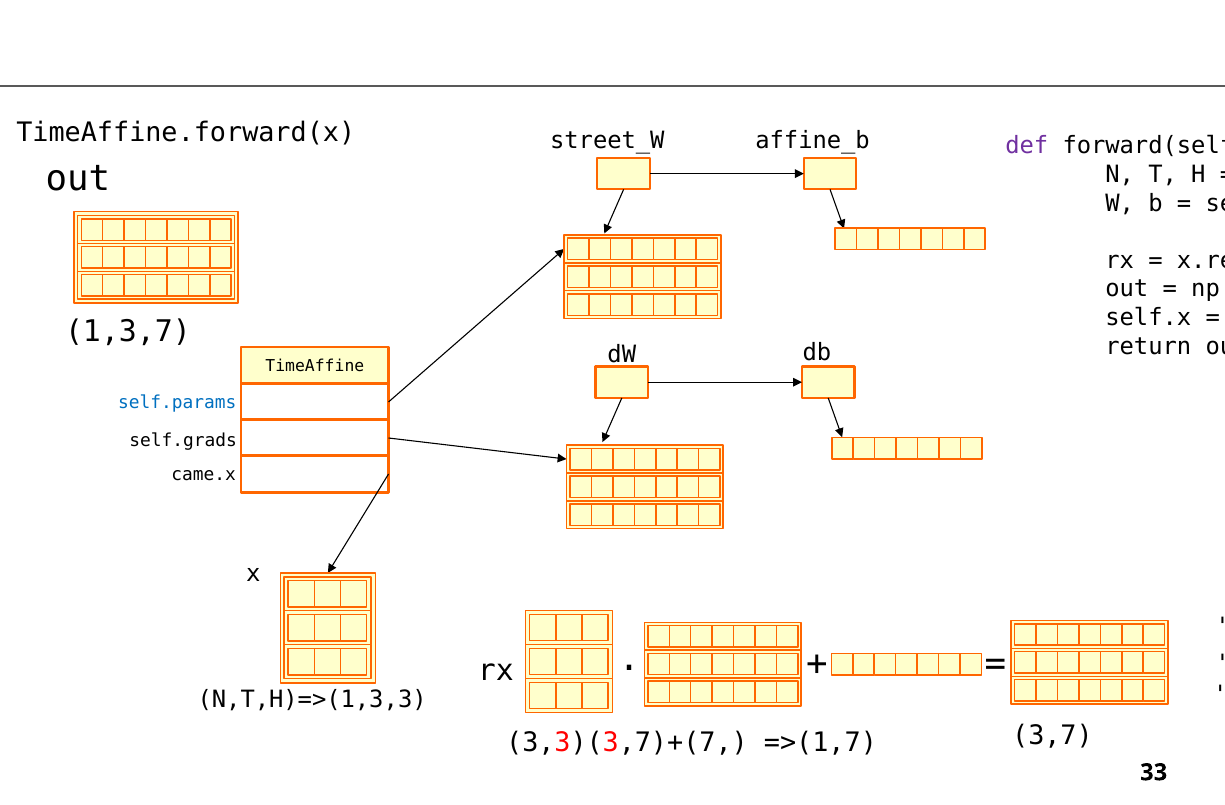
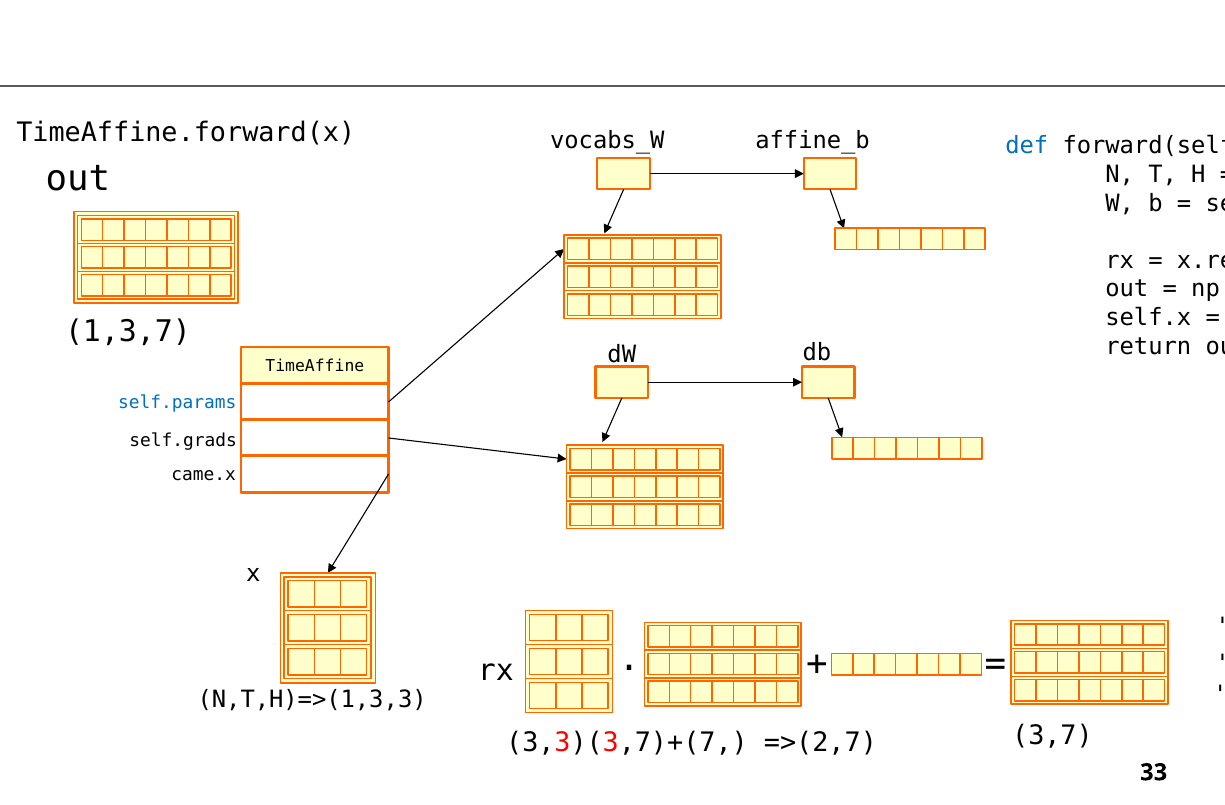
street_W: street_W -> vocabs_W
def colour: purple -> blue
=>(1,7: =>(1,7 -> =>(2,7
